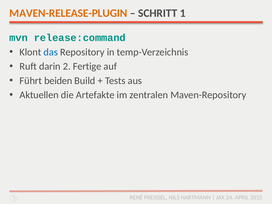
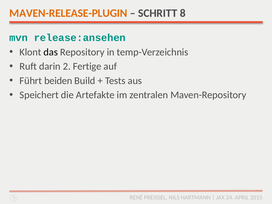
1: 1 -> 8
release:command: release:command -> release:ansehen
das colour: blue -> black
Aktuellen: Aktuellen -> Speichert
